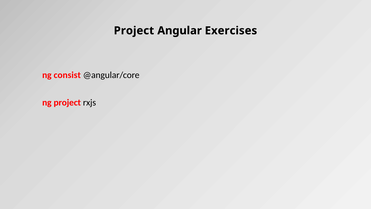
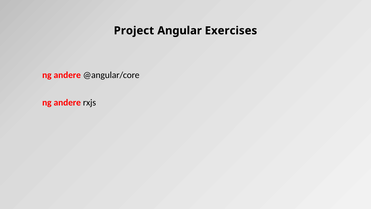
consist at (67, 75): consist -> andere
project at (67, 102): project -> andere
